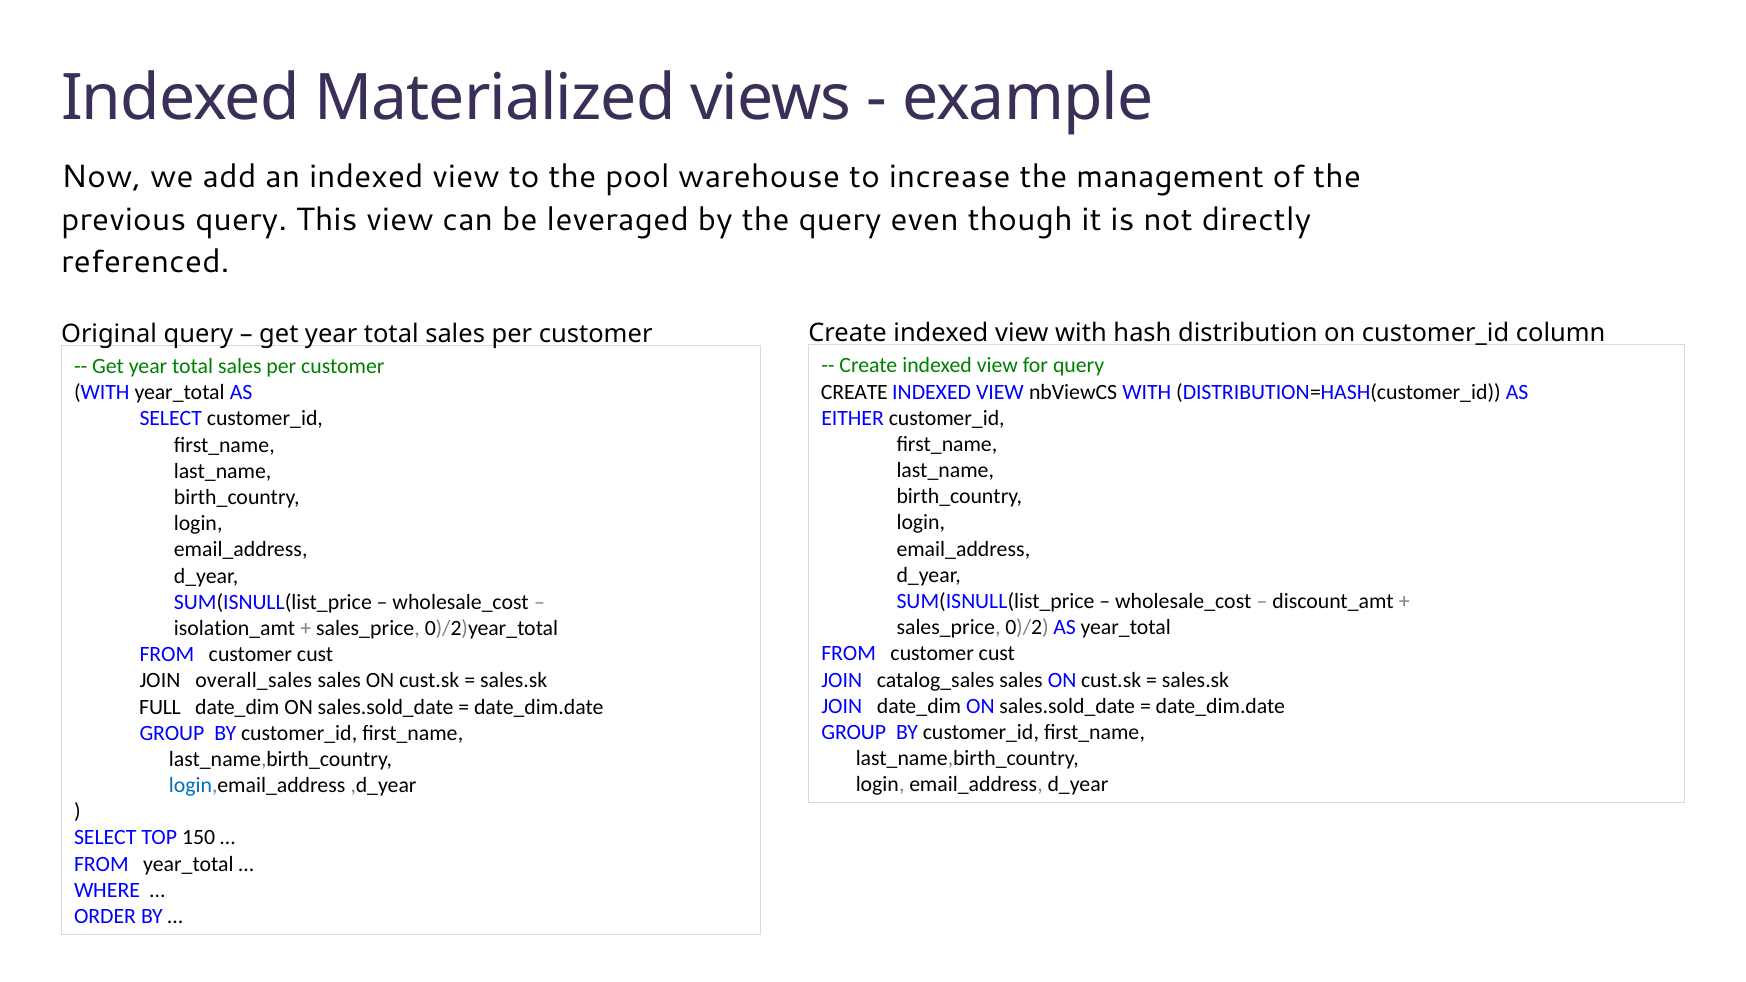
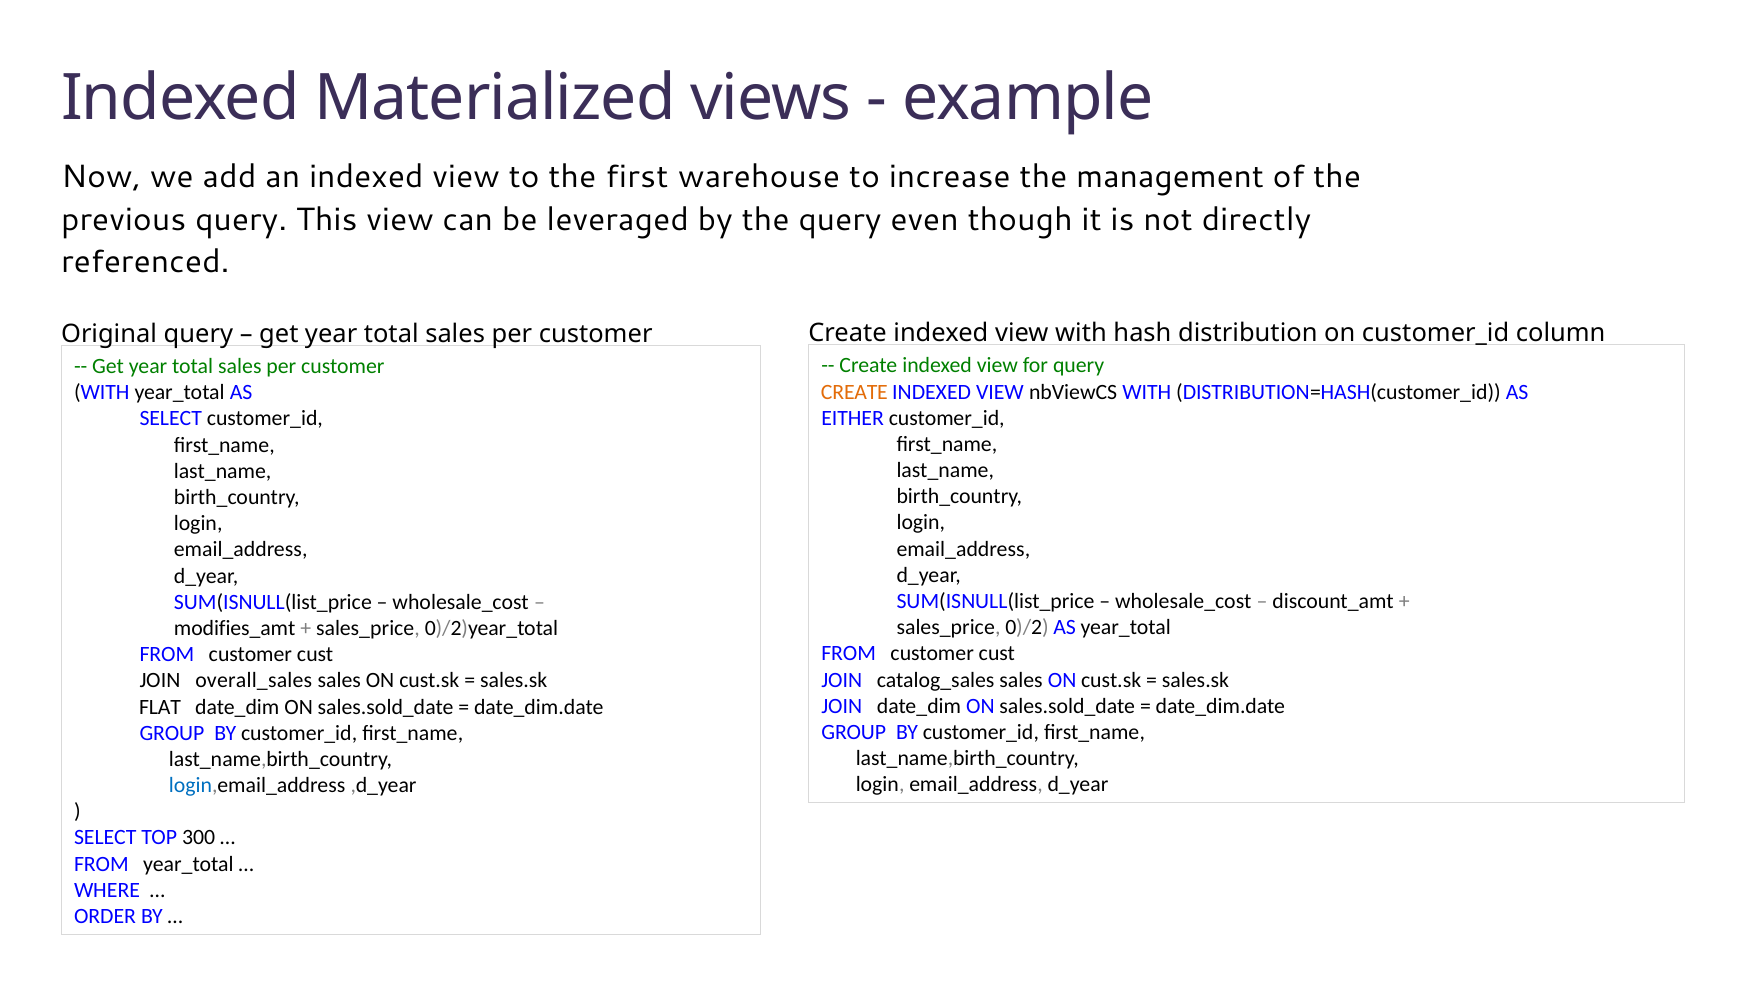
pool: pool -> first
CREATE at (854, 392) colour: black -> orange
isolation_amt: isolation_amt -> modifies_amt
FULL: FULL -> FLAT
150: 150 -> 300
